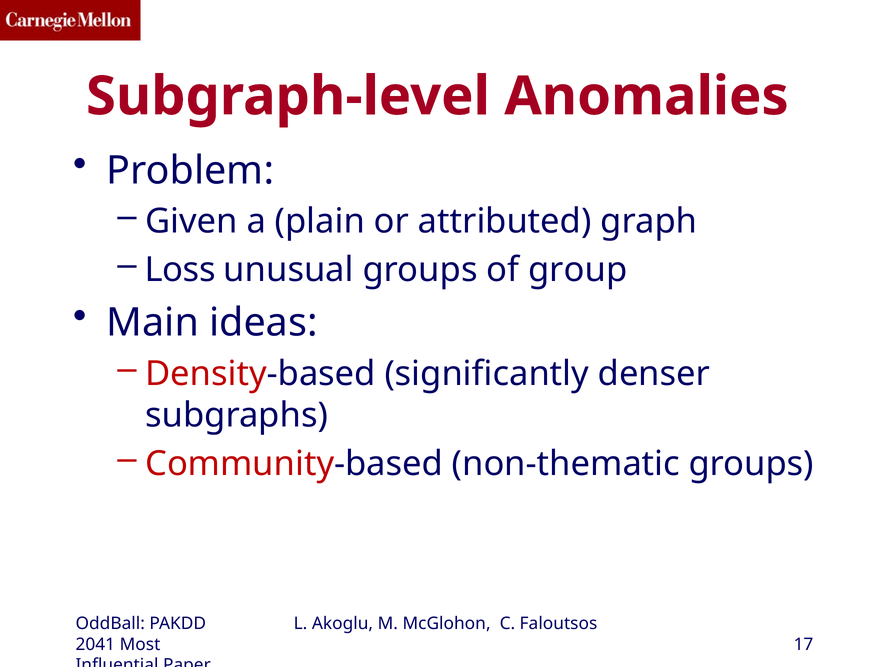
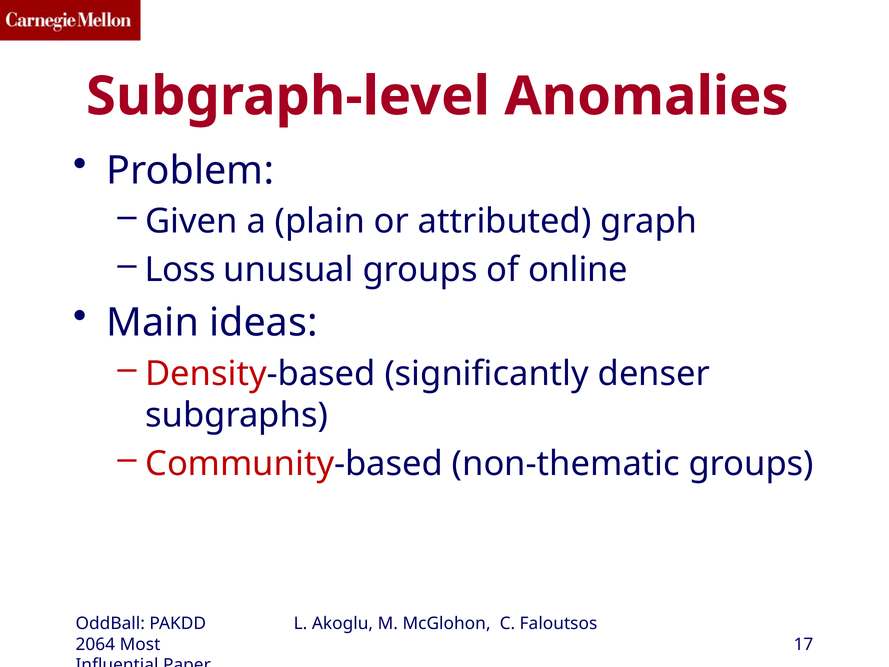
group: group -> online
2041: 2041 -> 2064
